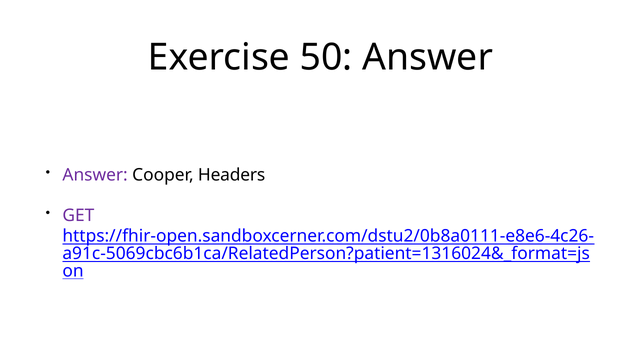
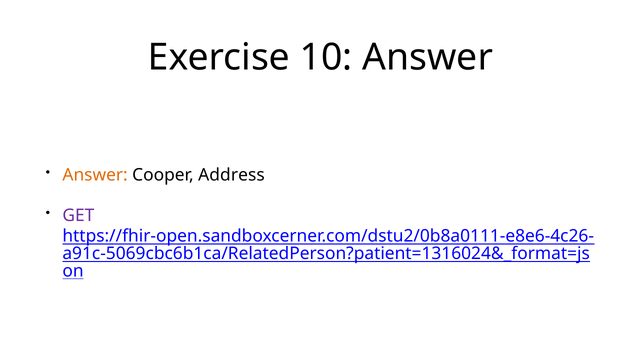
50: 50 -> 10
Answer at (95, 175) colour: purple -> orange
Headers: Headers -> Address
